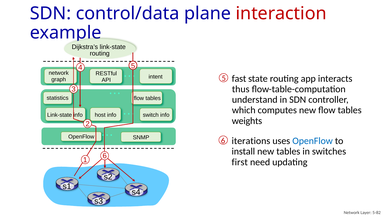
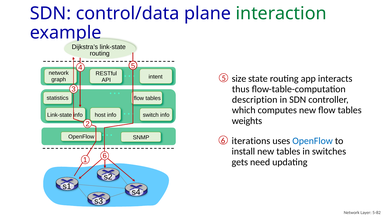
interaction colour: red -> green
fast: fast -> size
understand: understand -> description
first: first -> gets
